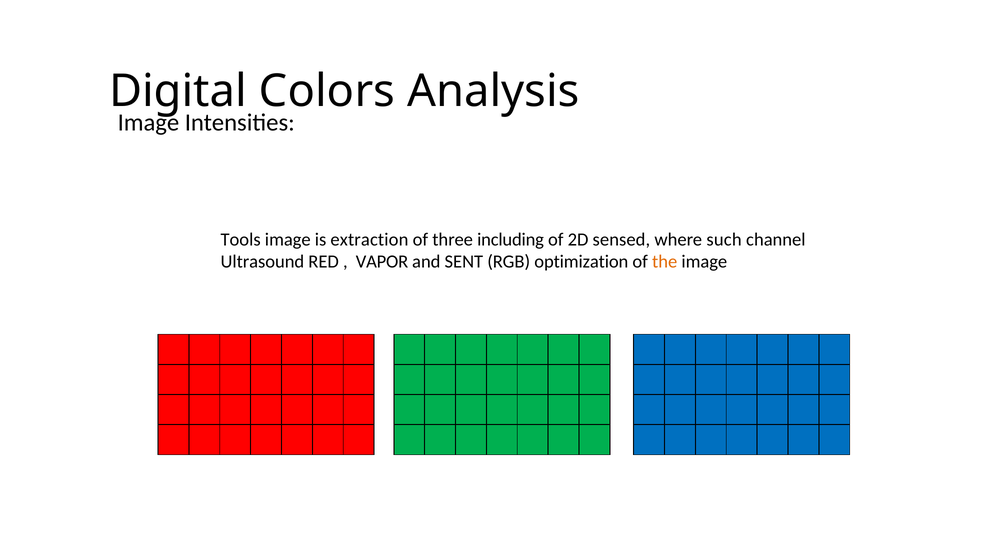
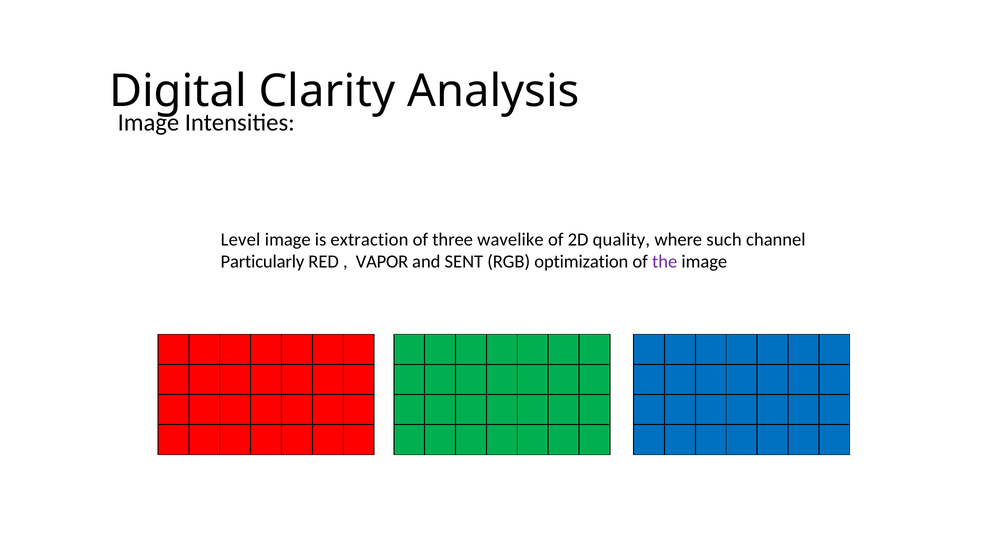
Colors: Colors -> Clarity
Tools: Tools -> Level
including: including -> wavelike
sensed: sensed -> quality
Ultrasound: Ultrasound -> Particularly
the colour: orange -> purple
